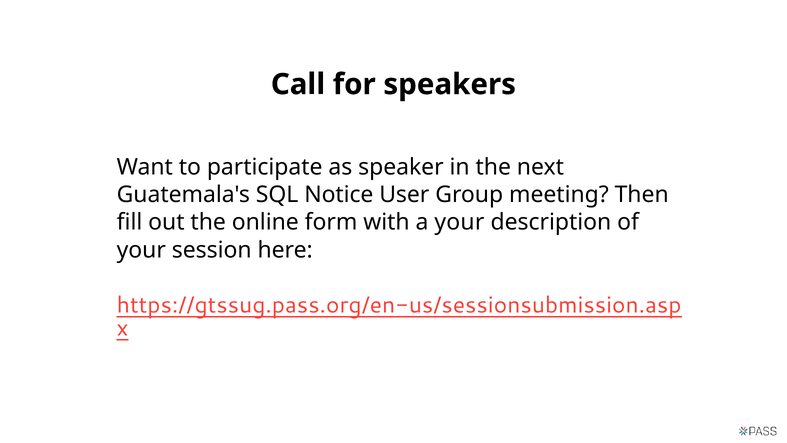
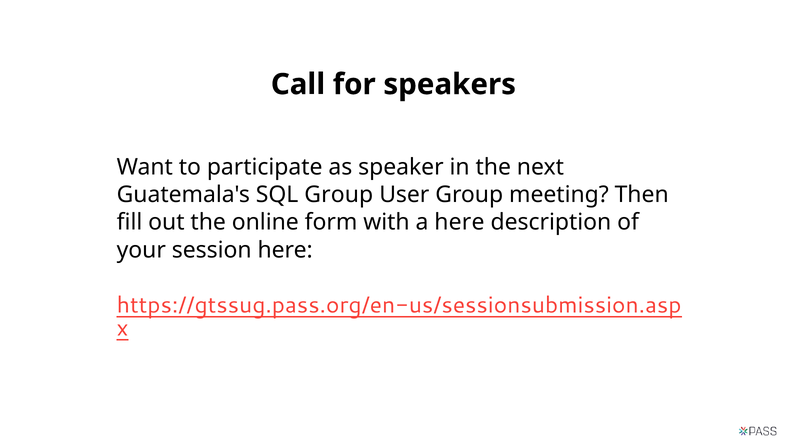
SQL Notice: Notice -> Group
a your: your -> here
